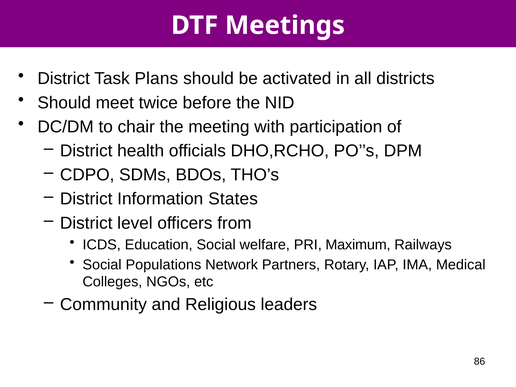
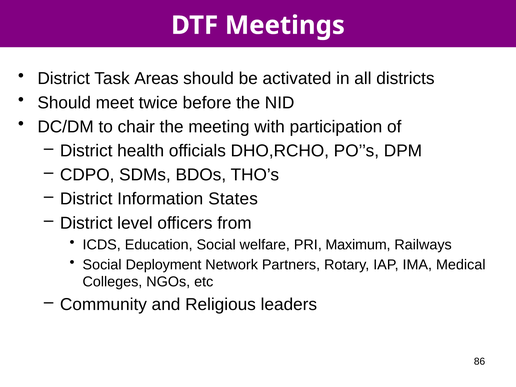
Plans: Plans -> Areas
Populations: Populations -> Deployment
